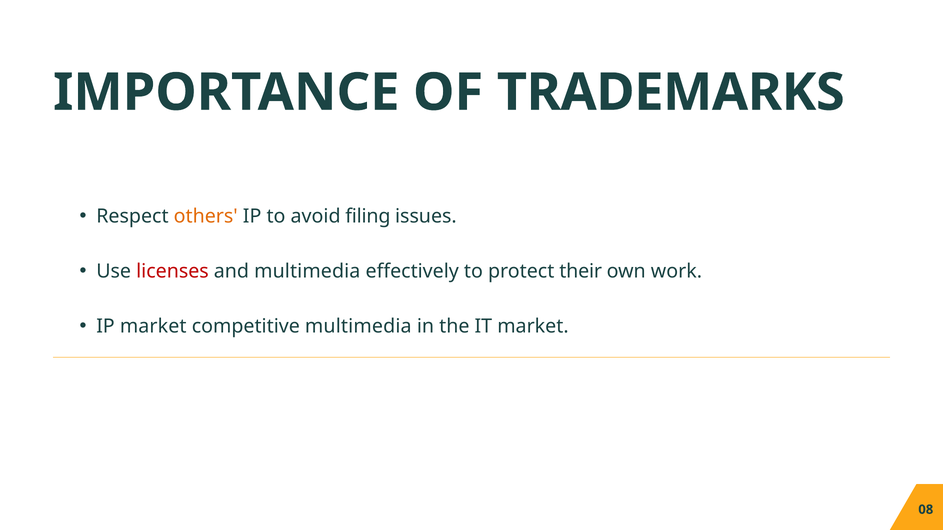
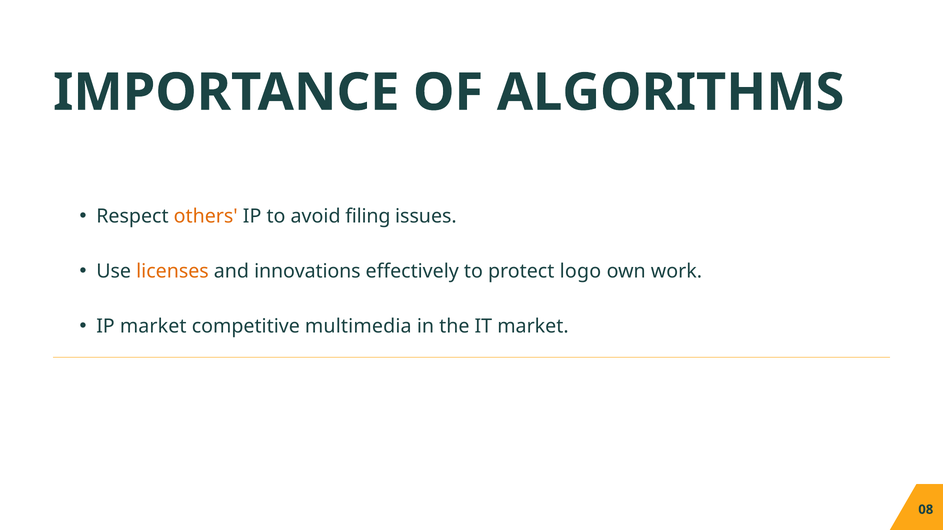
TRADEMARKS: TRADEMARKS -> ALGORITHMS
licenses colour: red -> orange
and multimedia: multimedia -> innovations
their: their -> logo
